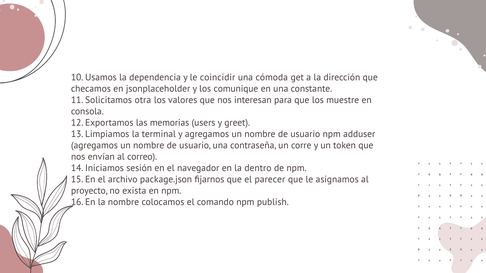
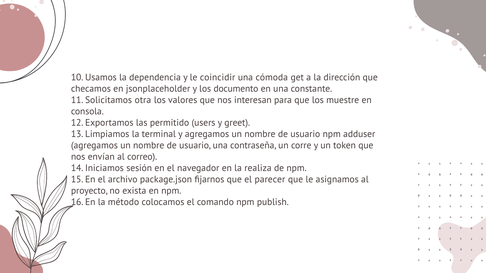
comunique: comunique -> documento
memorias: memorias -> permitido
dentro: dentro -> realiza
la nombre: nombre -> método
